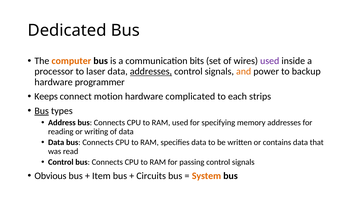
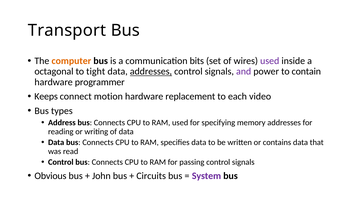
Dedicated: Dedicated -> Transport
processor: processor -> octagonal
laser: laser -> tight
and colour: orange -> purple
backup: backup -> contain
complicated: complicated -> replacement
strips: strips -> video
Bus at (42, 111) underline: present -> none
Item: Item -> John
System colour: orange -> purple
